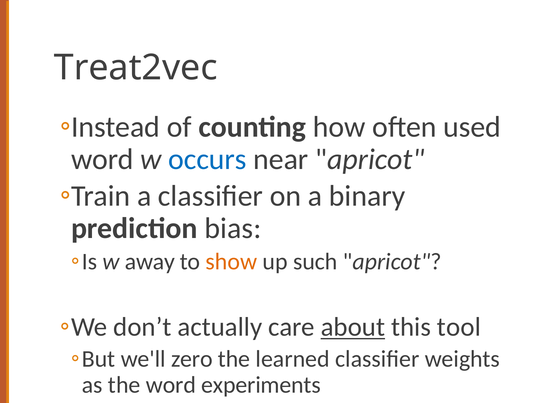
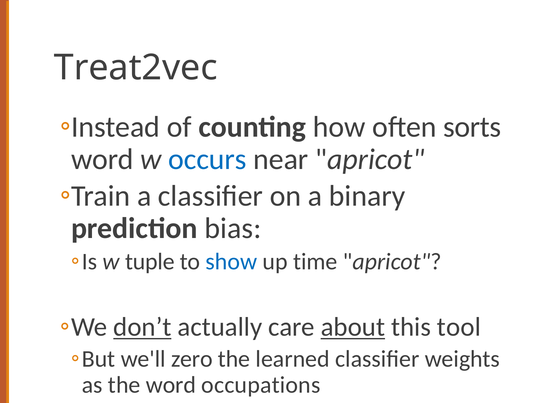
used: used -> sorts
away: away -> tuple
show colour: orange -> blue
such: such -> time
don’t underline: none -> present
experiments: experiments -> occupations
